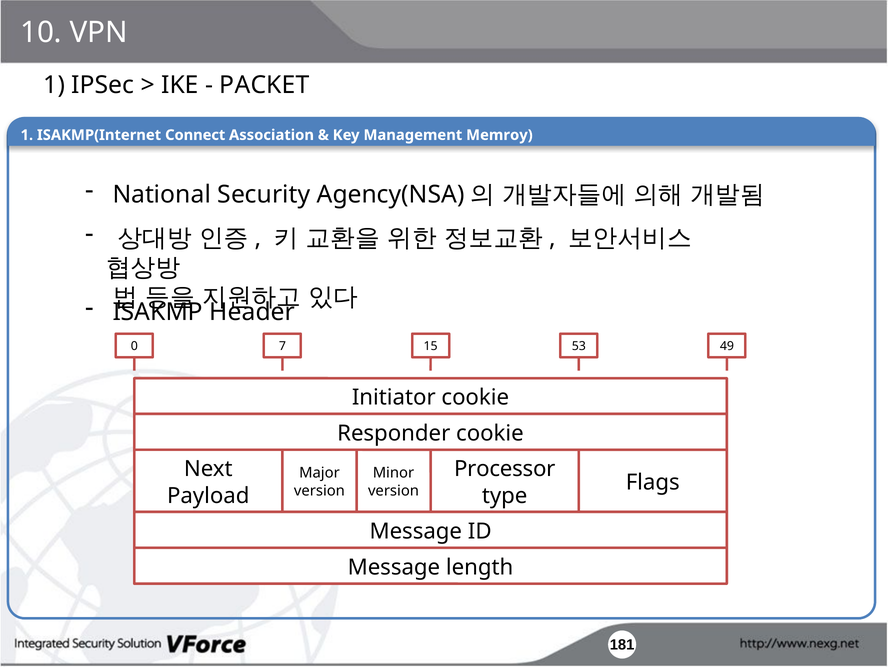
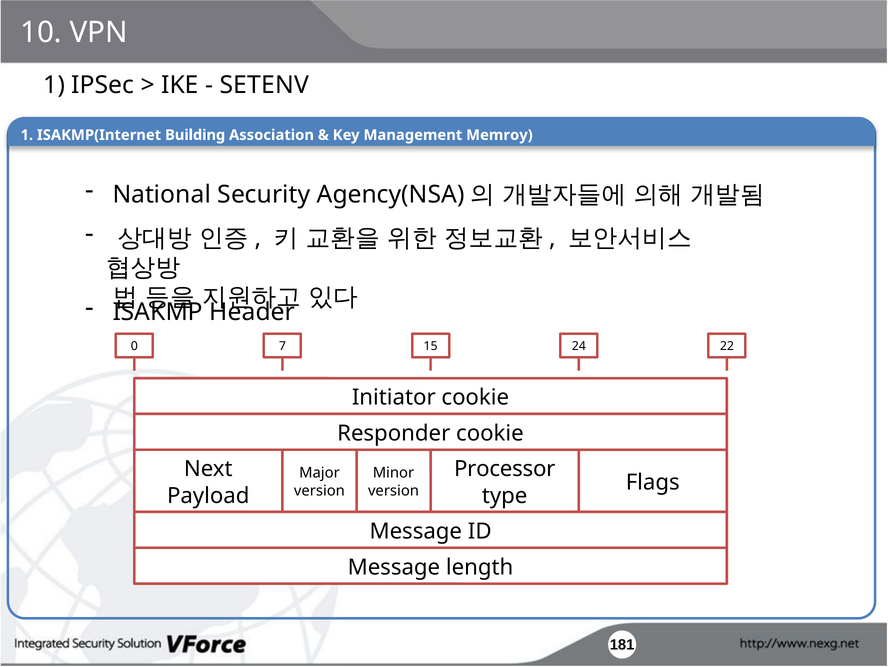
PACKET: PACKET -> SETENV
Connect: Connect -> Building
53: 53 -> 24
49: 49 -> 22
